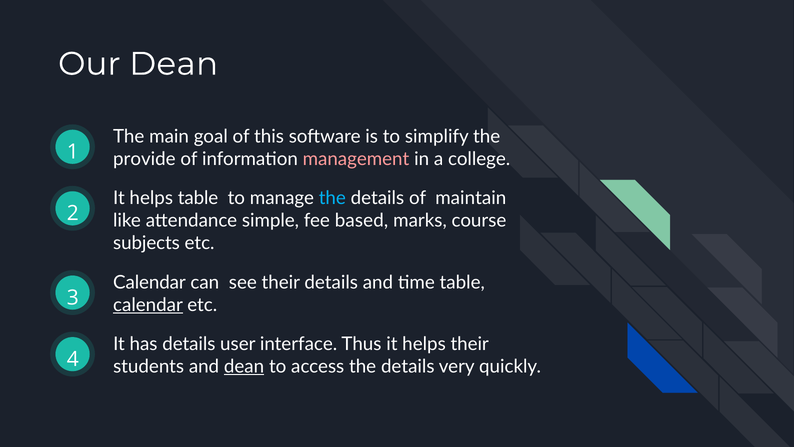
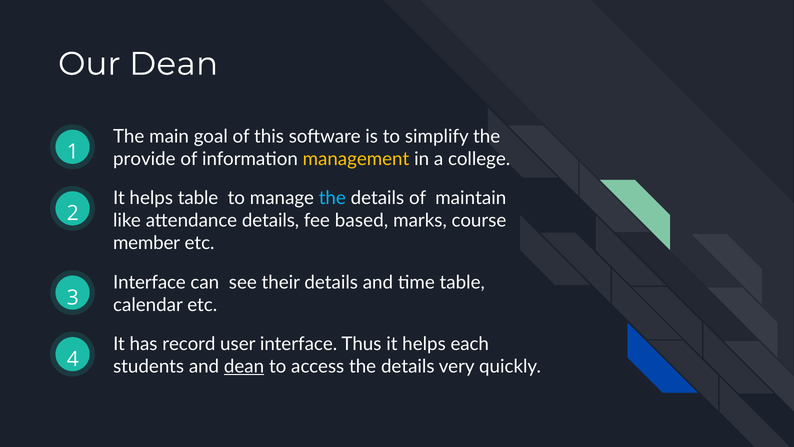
management colour: pink -> yellow
attendance simple: simple -> details
subjects: subjects -> member
Calendar at (149, 282): Calendar -> Interface
calendar at (148, 305) underline: present -> none
has details: details -> record
helps their: their -> each
